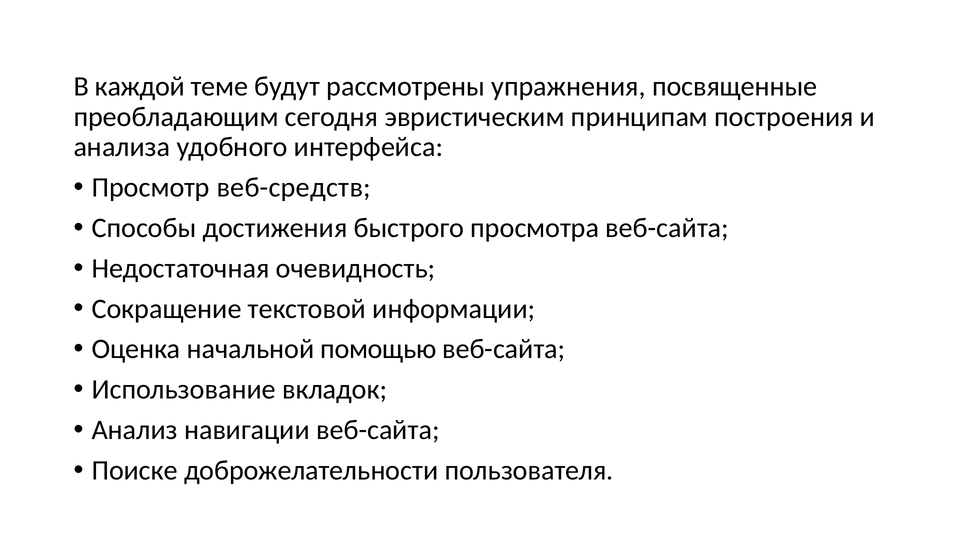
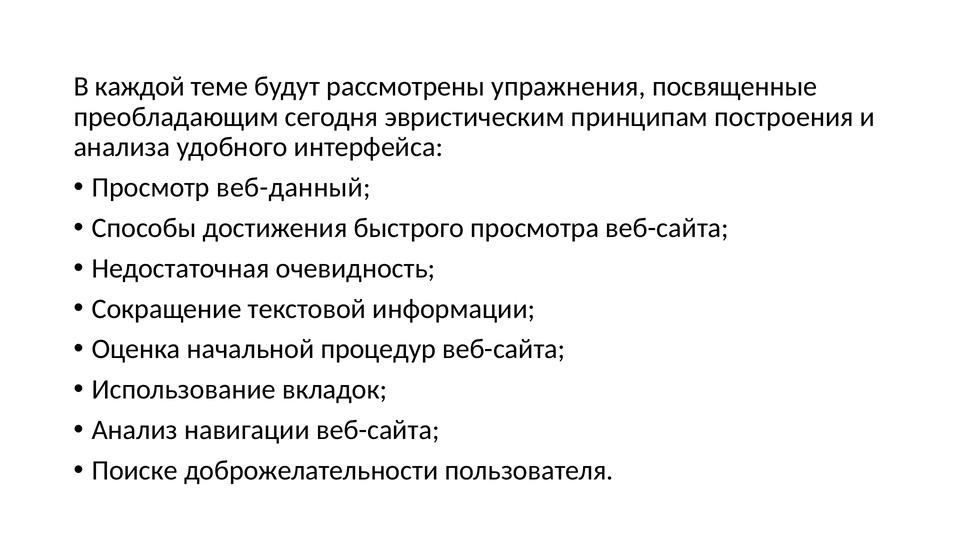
веб-средств: веб-средств -> веб-данный
помощью: помощью -> процедур
